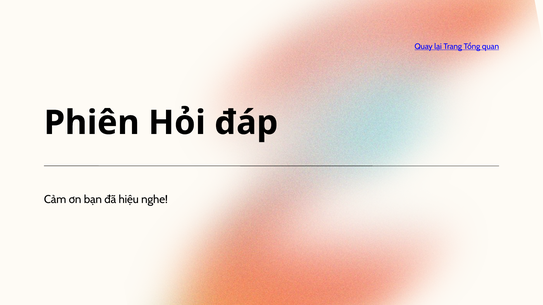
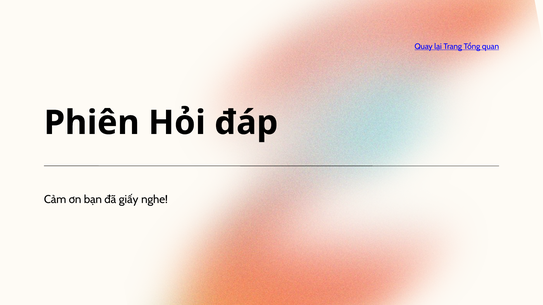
hiệu: hiệu -> giấy
